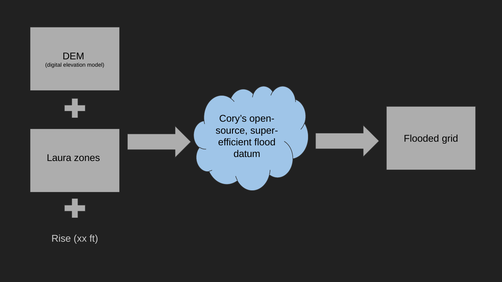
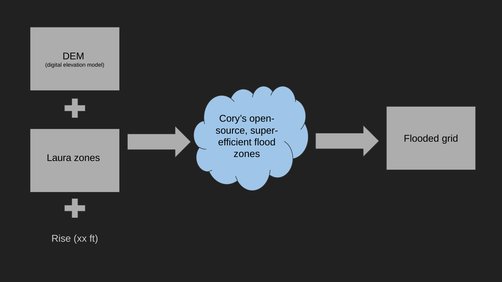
datum at (247, 154): datum -> zones
